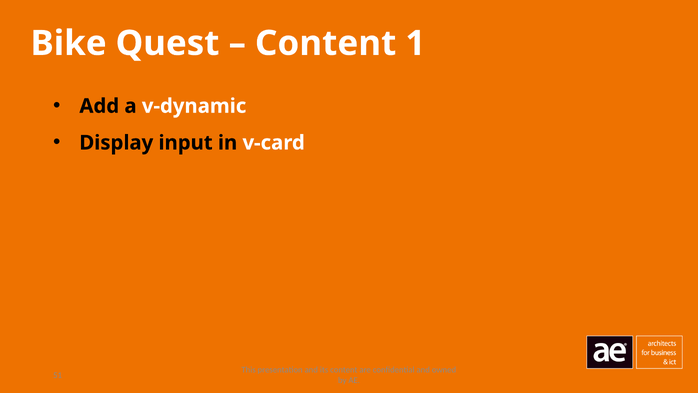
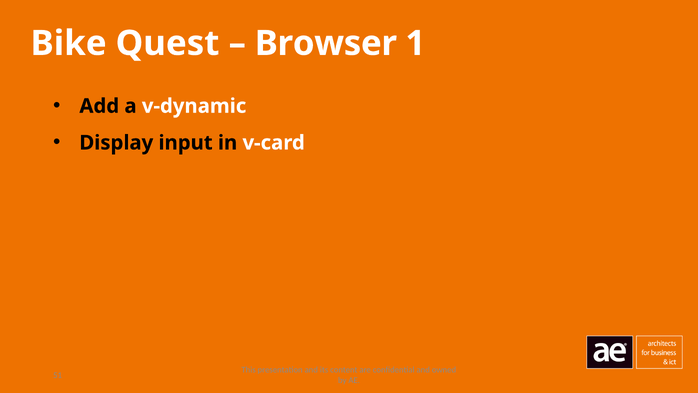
Content at (326, 43): Content -> Browser
